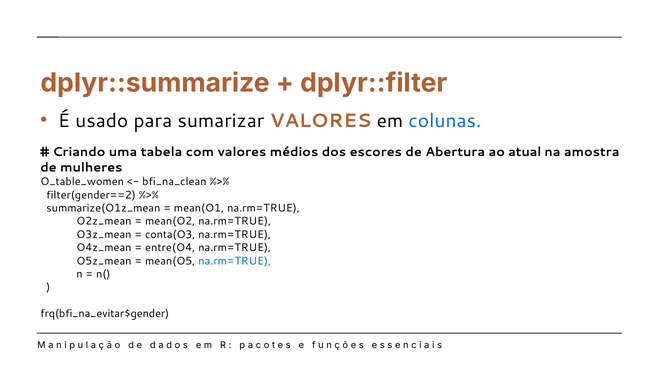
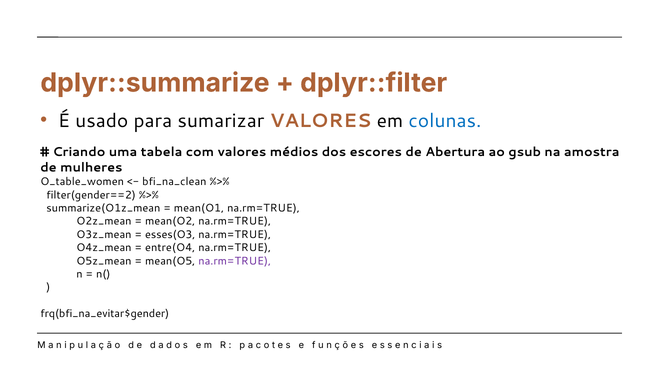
atual: atual -> gsub
conta(O3: conta(O3 -> esses(O3
na.rm=TRUE at (235, 261) colour: blue -> purple
